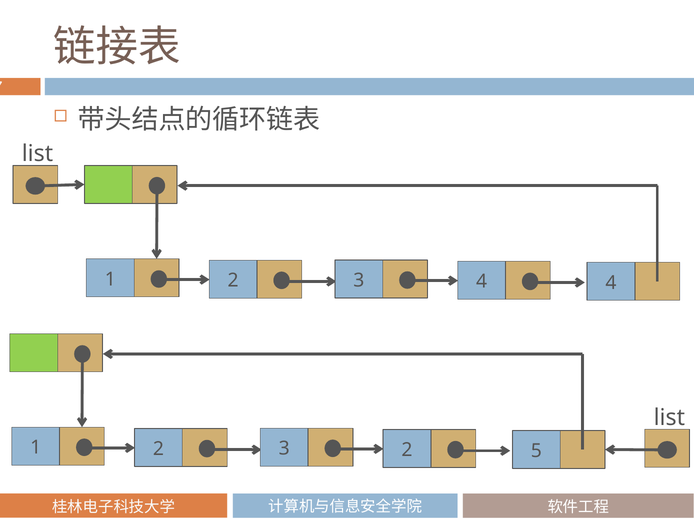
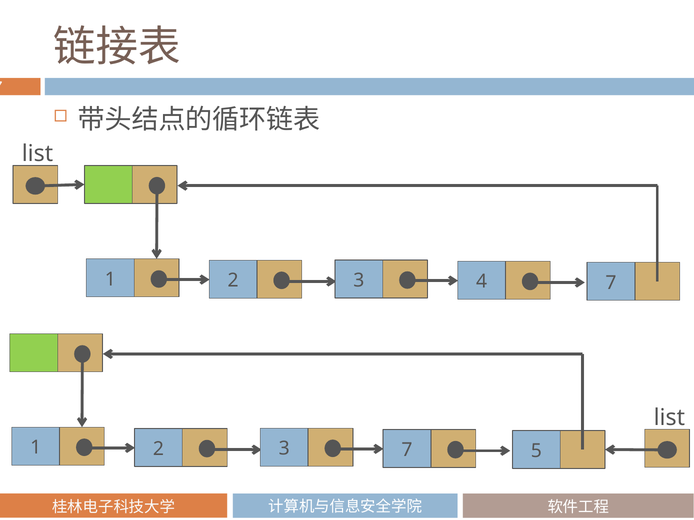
4 4: 4 -> 7
3 2: 2 -> 7
